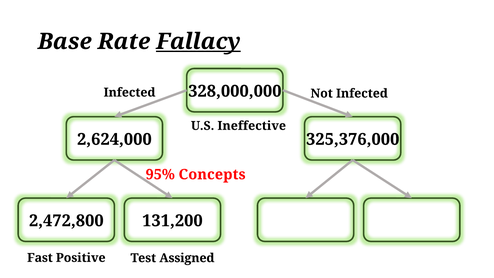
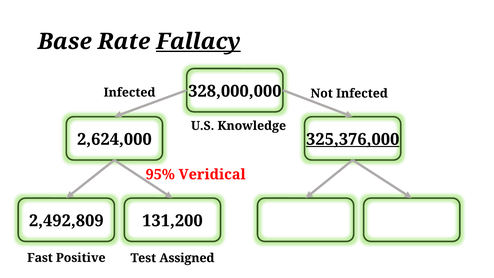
Ineffective: Ineffective -> Knowledge
325,376,000 underline: none -> present
Concepts: Concepts -> Veridical
2,472,800: 2,472,800 -> 2,492,809
